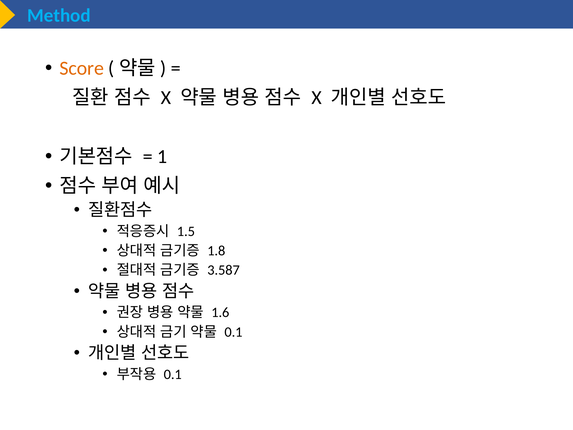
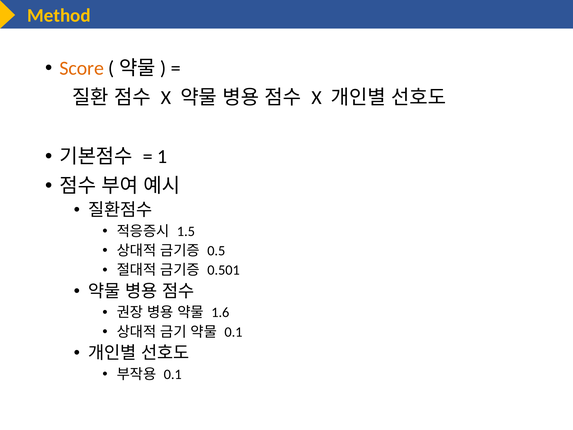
Method colour: light blue -> yellow
1.8: 1.8 -> 0.5
3.587: 3.587 -> 0.501
